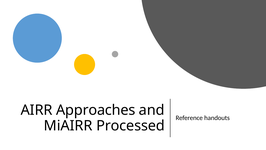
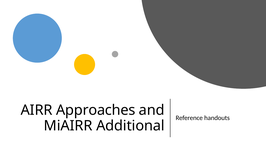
Processed: Processed -> Additional
